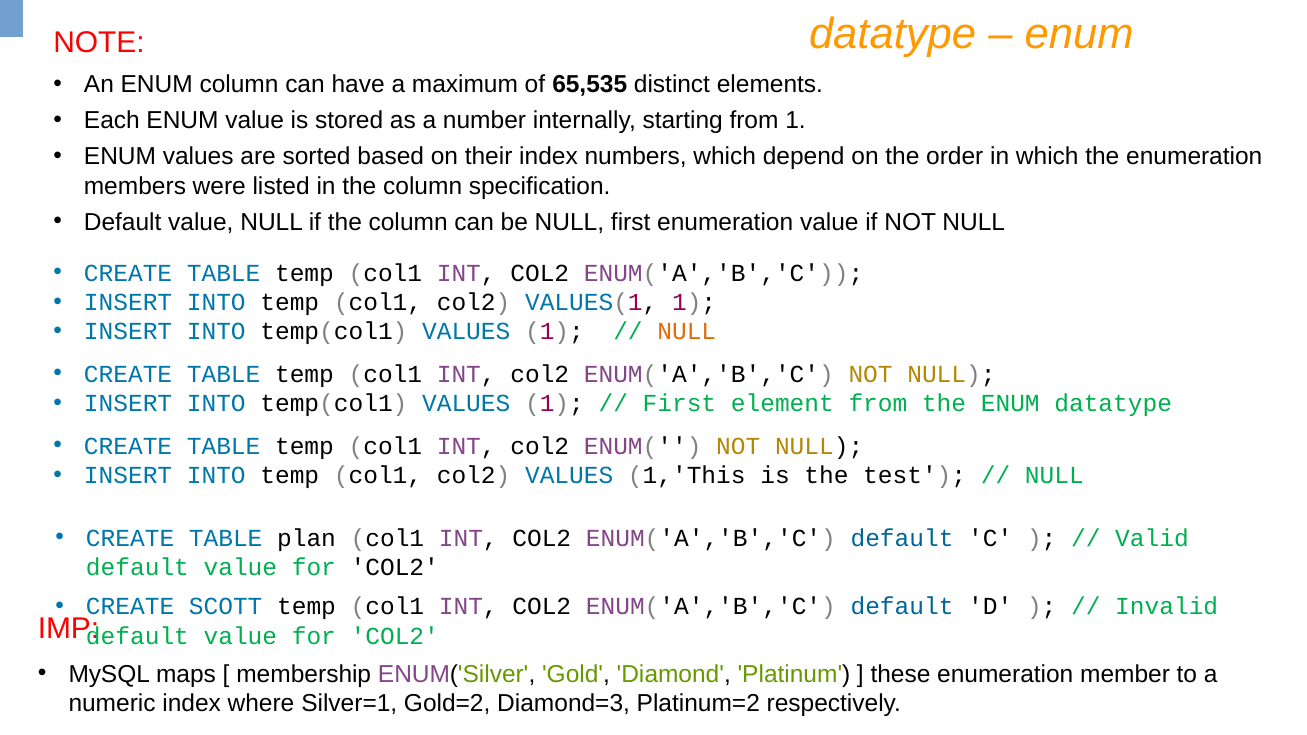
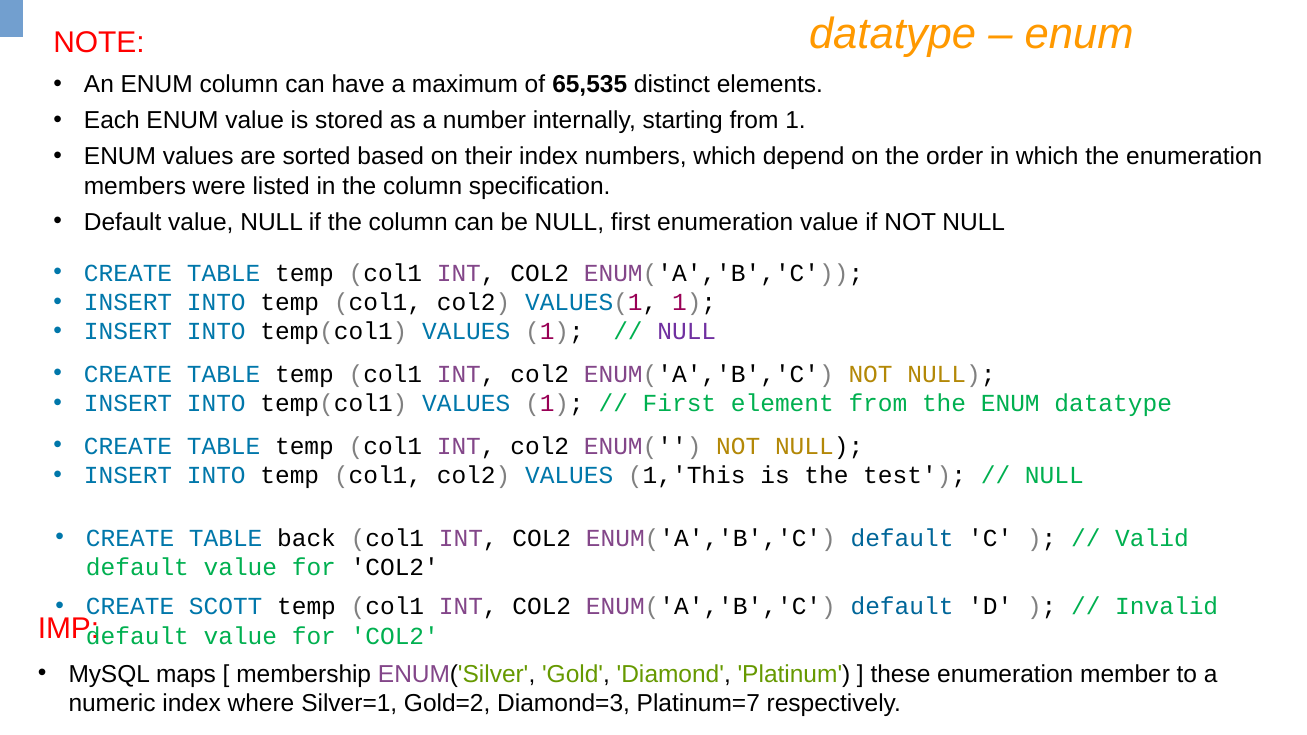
NULL at (687, 332) colour: orange -> purple
plan: plan -> back
Platinum=2: Platinum=2 -> Platinum=7
